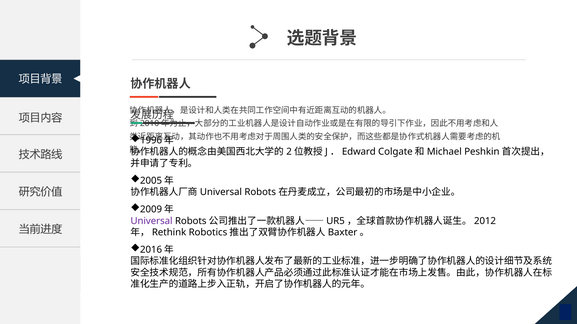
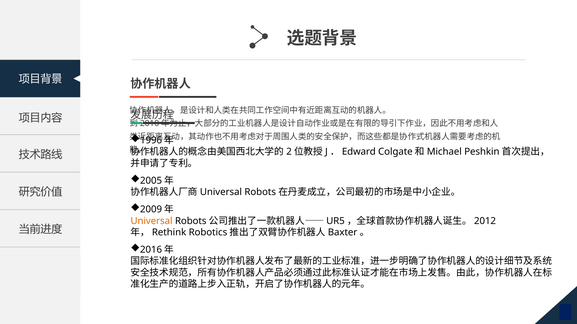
Universal colour: purple -> orange
